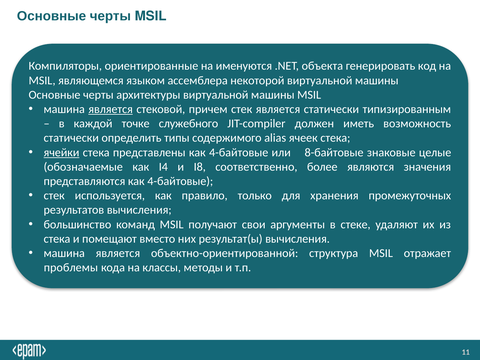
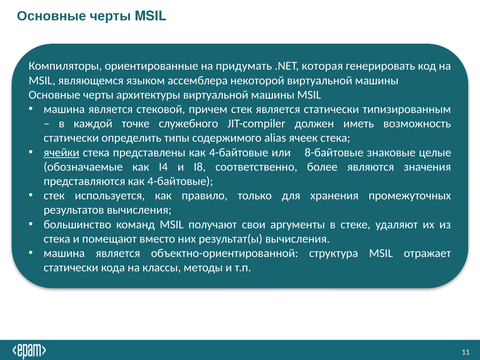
именуются: именуются -> придумать
объекта: объекта -> которая
является at (111, 109) underline: present -> none
проблемы at (71, 268): проблемы -> статически
